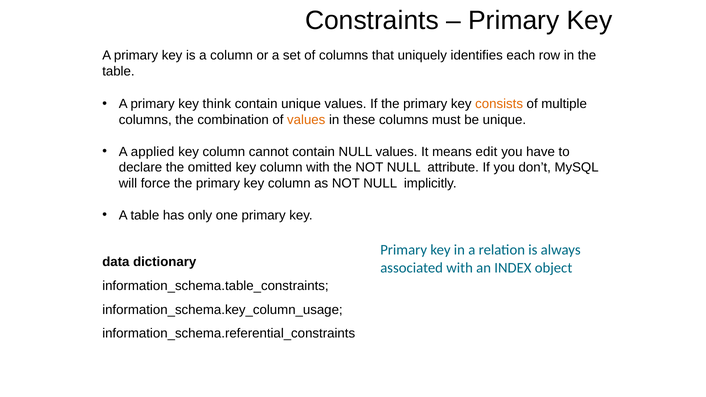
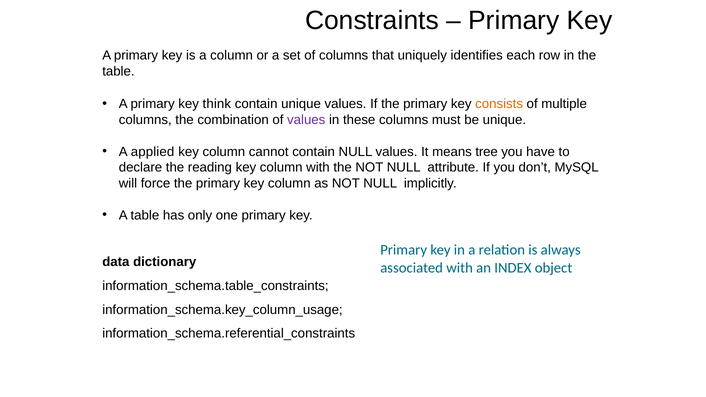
values at (306, 120) colour: orange -> purple
edit: edit -> tree
omitted: omitted -> reading
